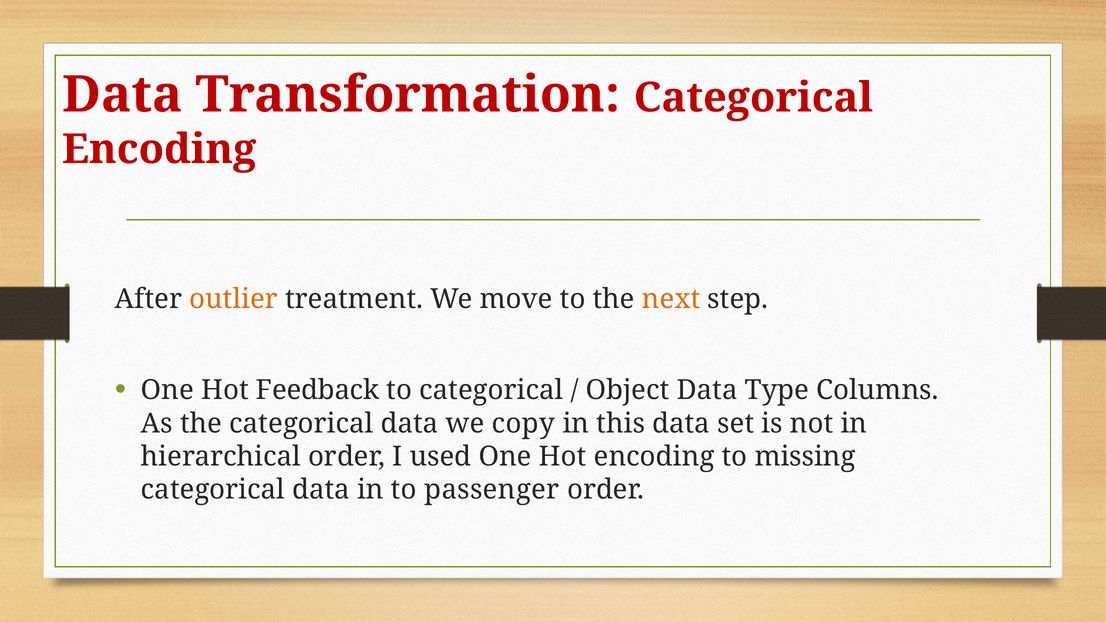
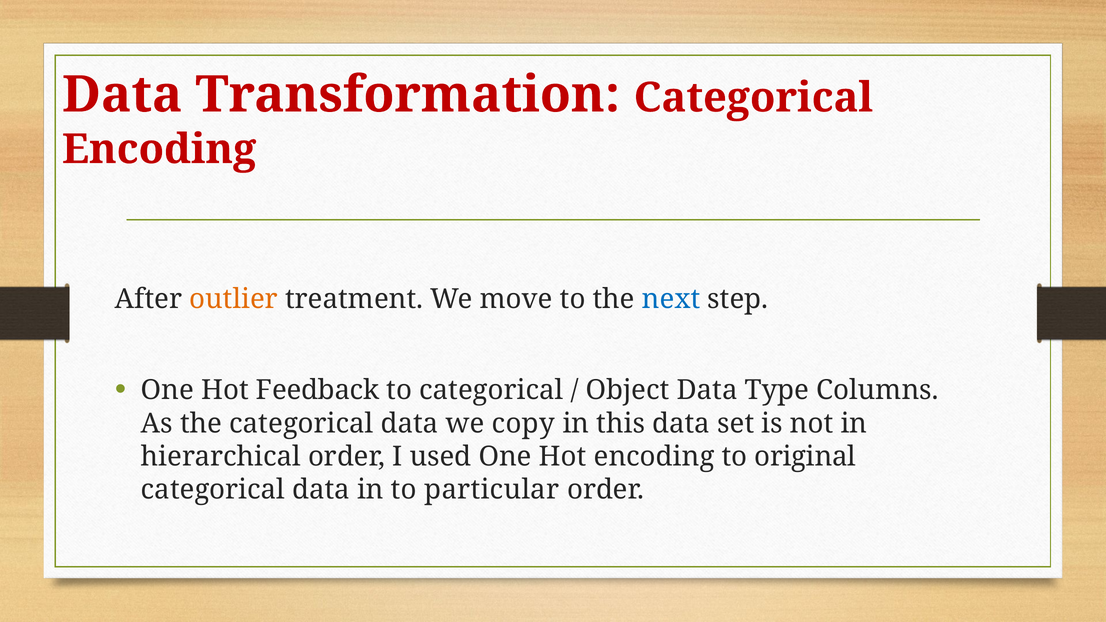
next colour: orange -> blue
missing: missing -> original
passenger: passenger -> particular
